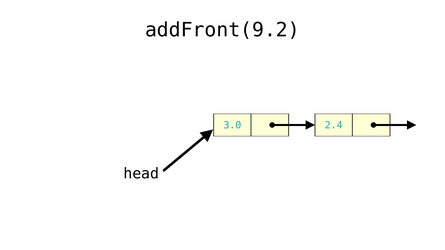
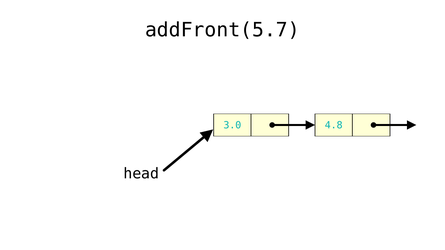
addFront(9.2: addFront(9.2 -> addFront(5.7
2.4: 2.4 -> 4.8
